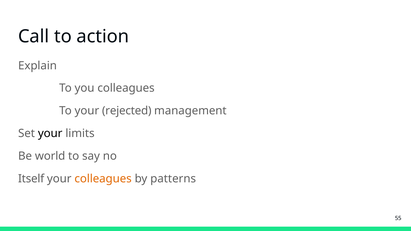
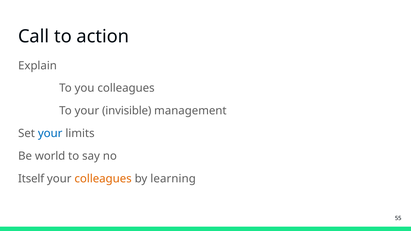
rejected: rejected -> invisible
your at (50, 133) colour: black -> blue
patterns: patterns -> learning
